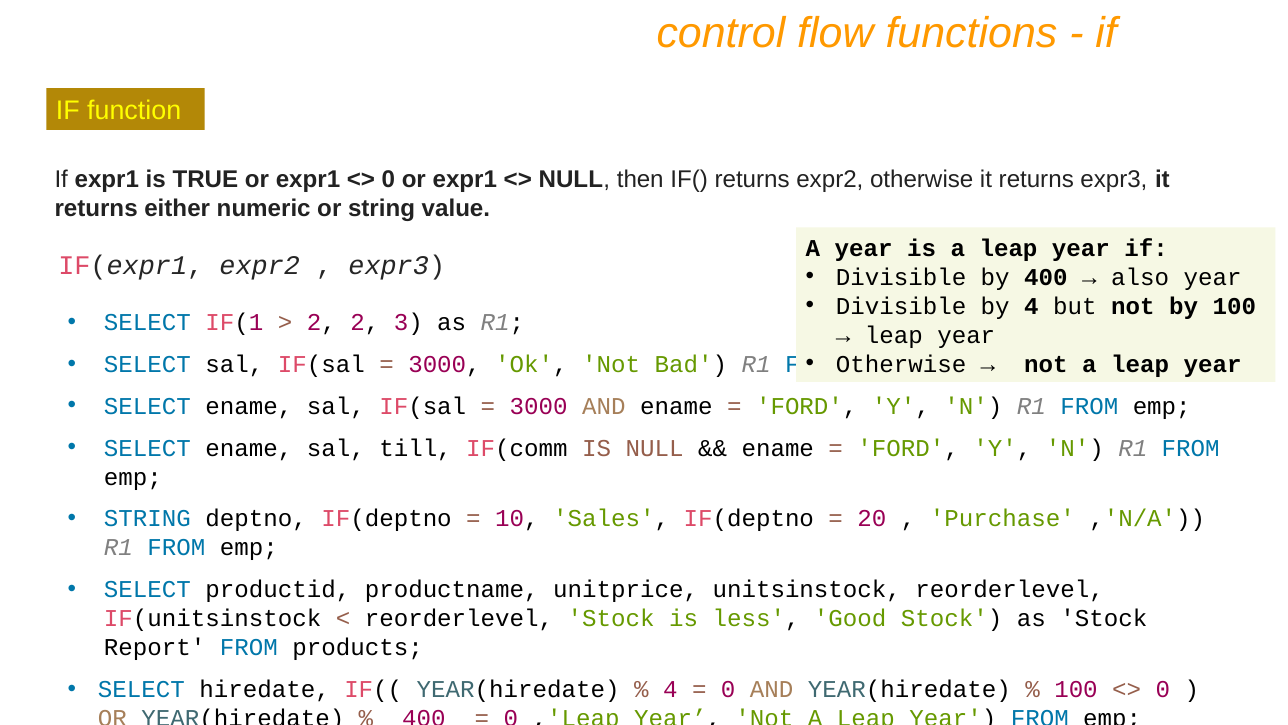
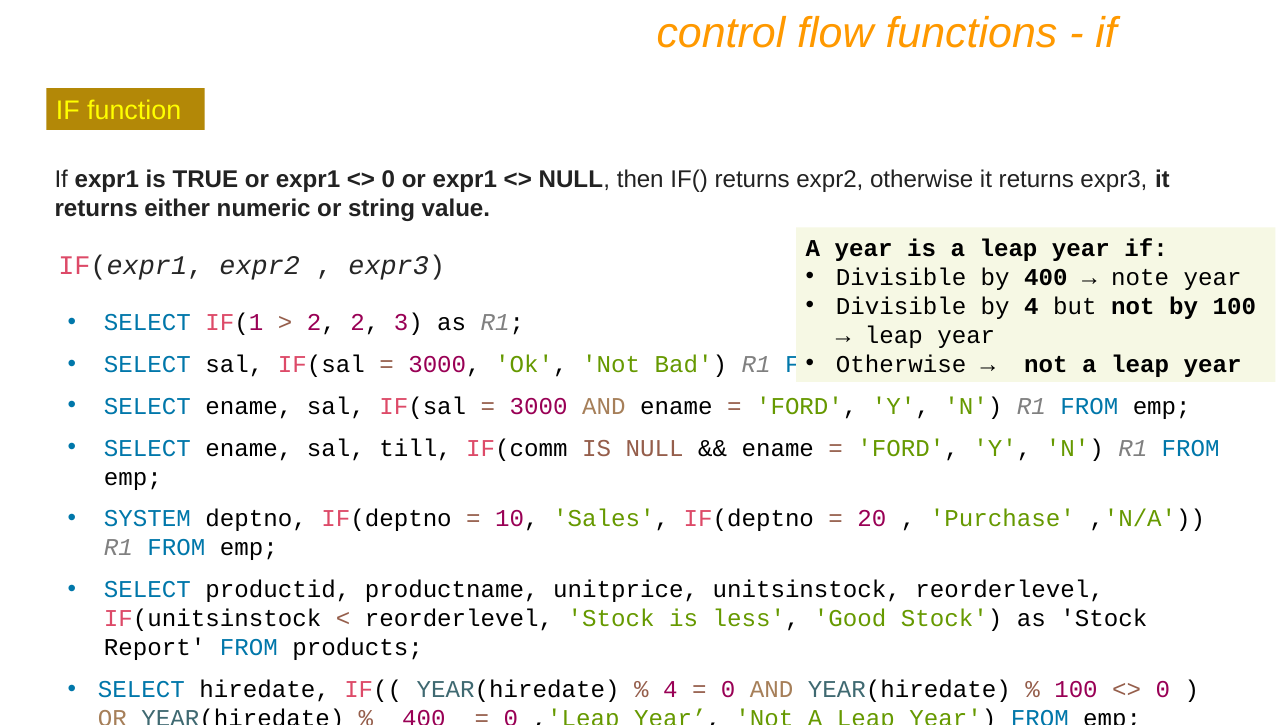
also: also -> note
STRING at (147, 519): STRING -> SYSTEM
